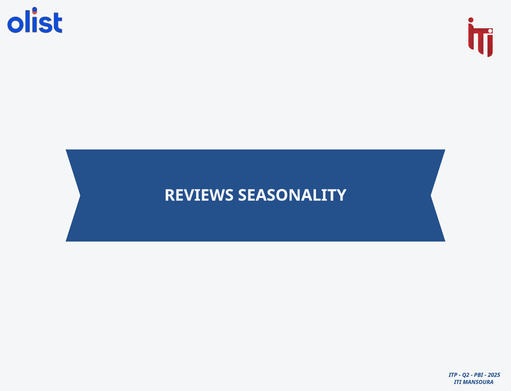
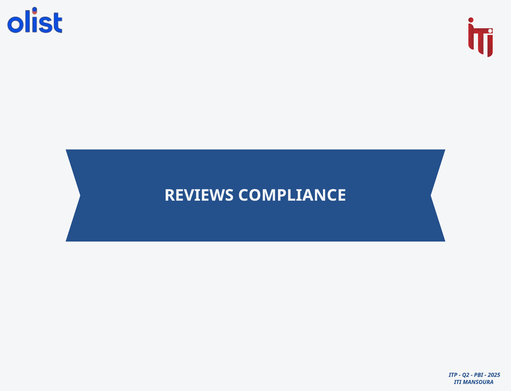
SEASONALITY: SEASONALITY -> COMPLIANCE
